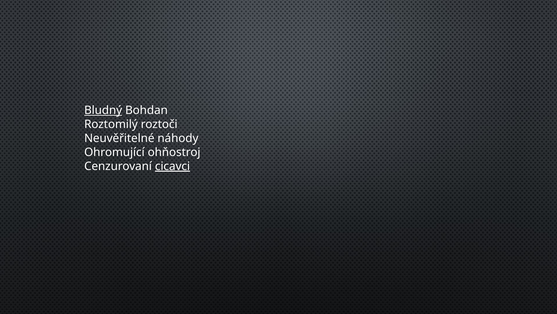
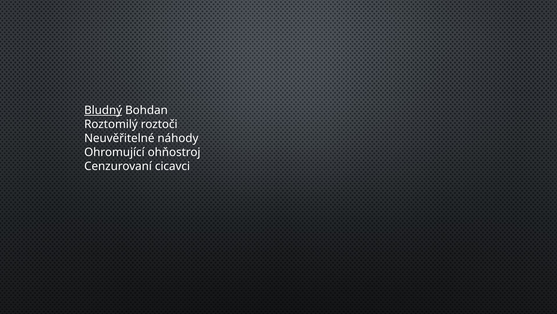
cicavci underline: present -> none
